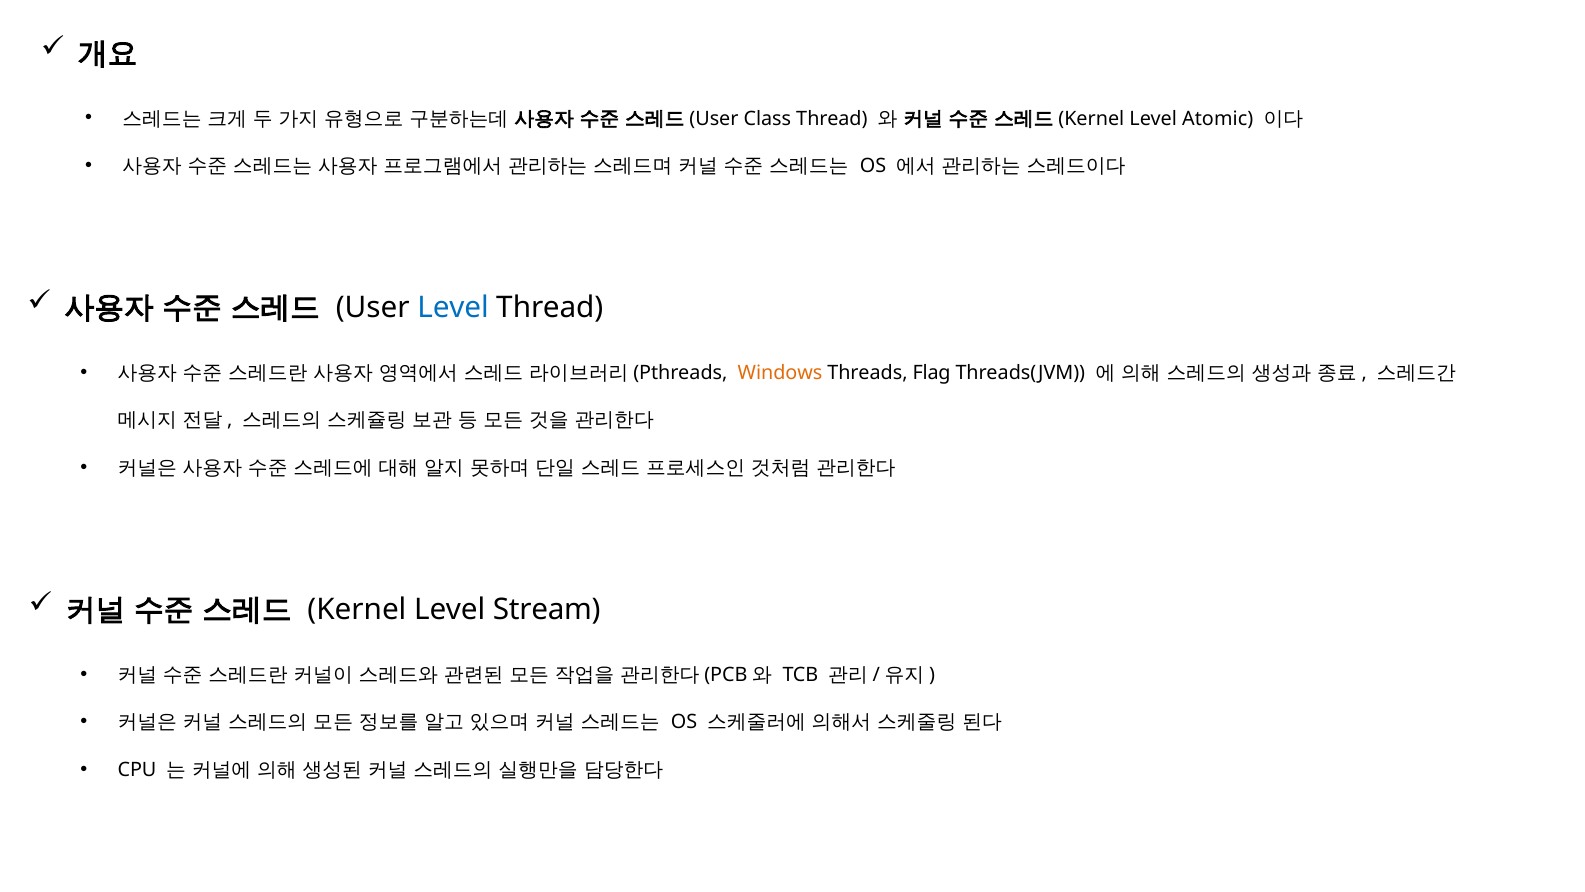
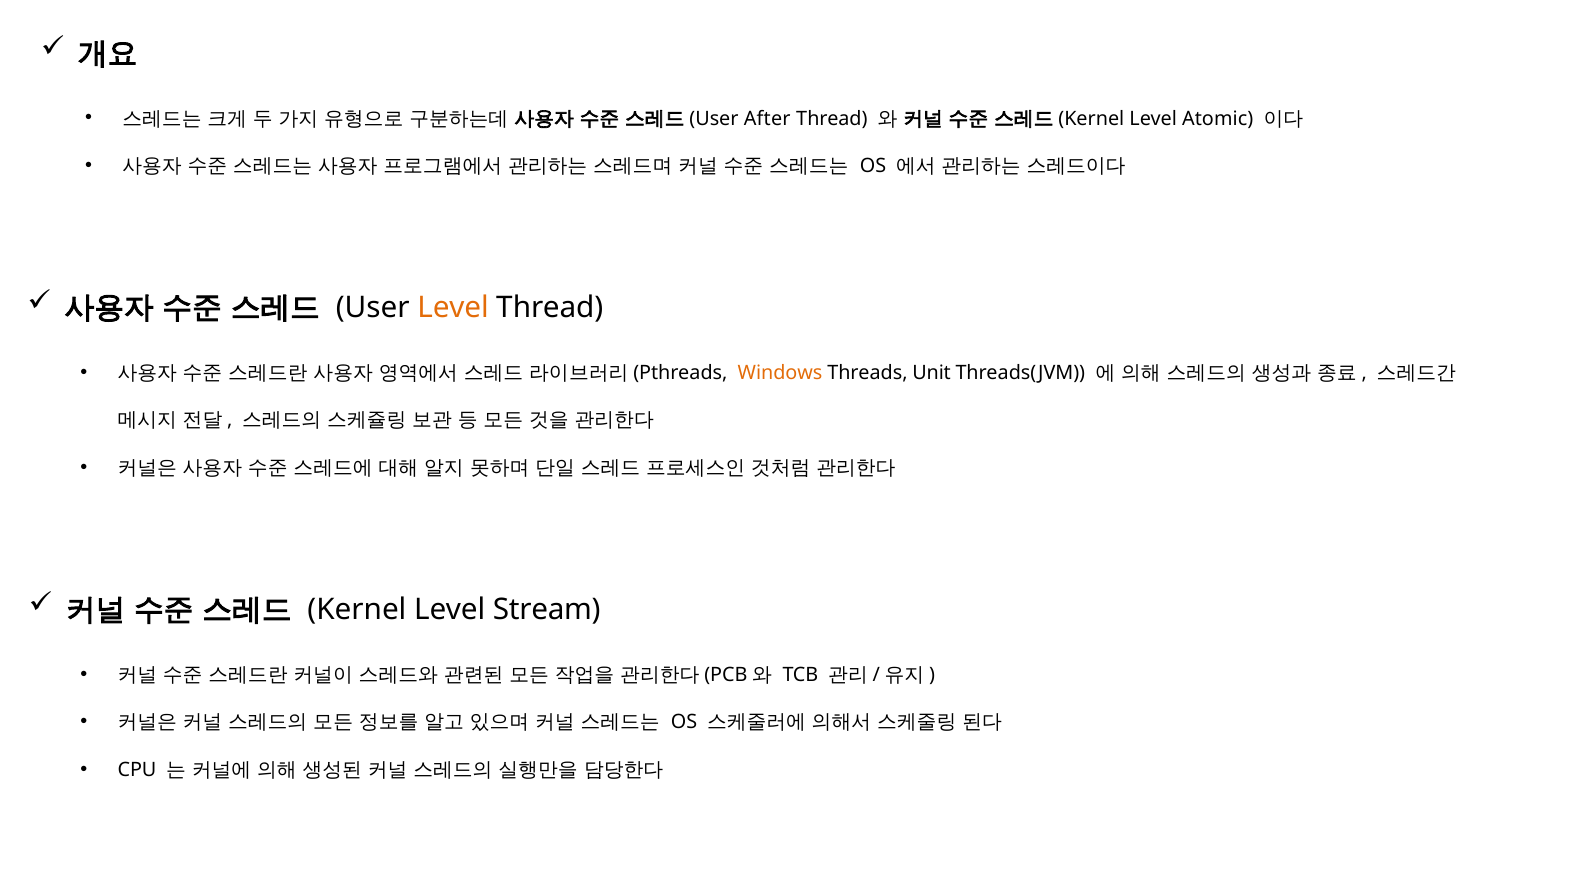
Class: Class -> After
Level at (453, 307) colour: blue -> orange
Flag: Flag -> Unit
